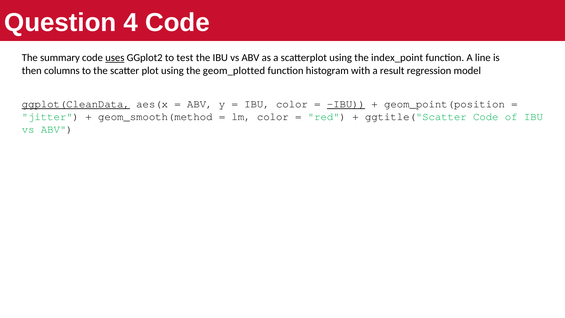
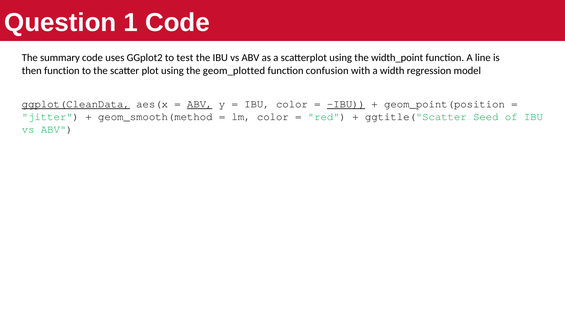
4: 4 -> 1
uses underline: present -> none
index_point: index_point -> width_point
then columns: columns -> function
histogram: histogram -> confusion
result: result -> width
ABV at (200, 104) underline: none -> present
ggtitle("Scatter Code: Code -> Seed
